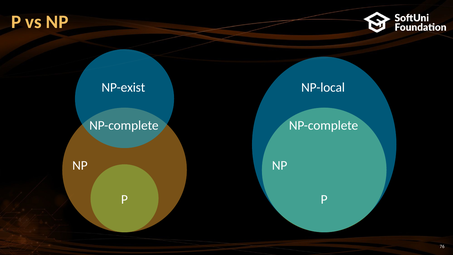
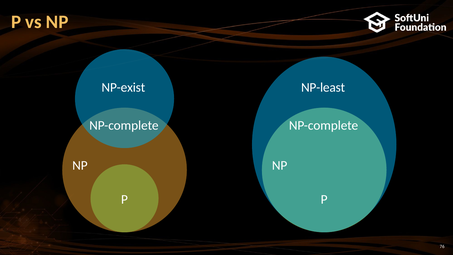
NP-local: NP-local -> NP-least
